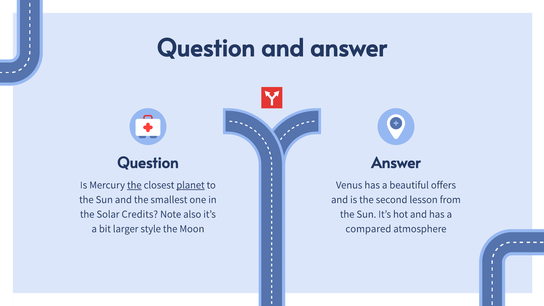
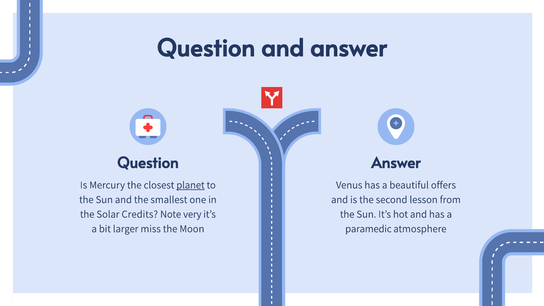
the at (134, 185) underline: present -> none
also: also -> very
style: style -> miss
compared: compared -> paramedic
